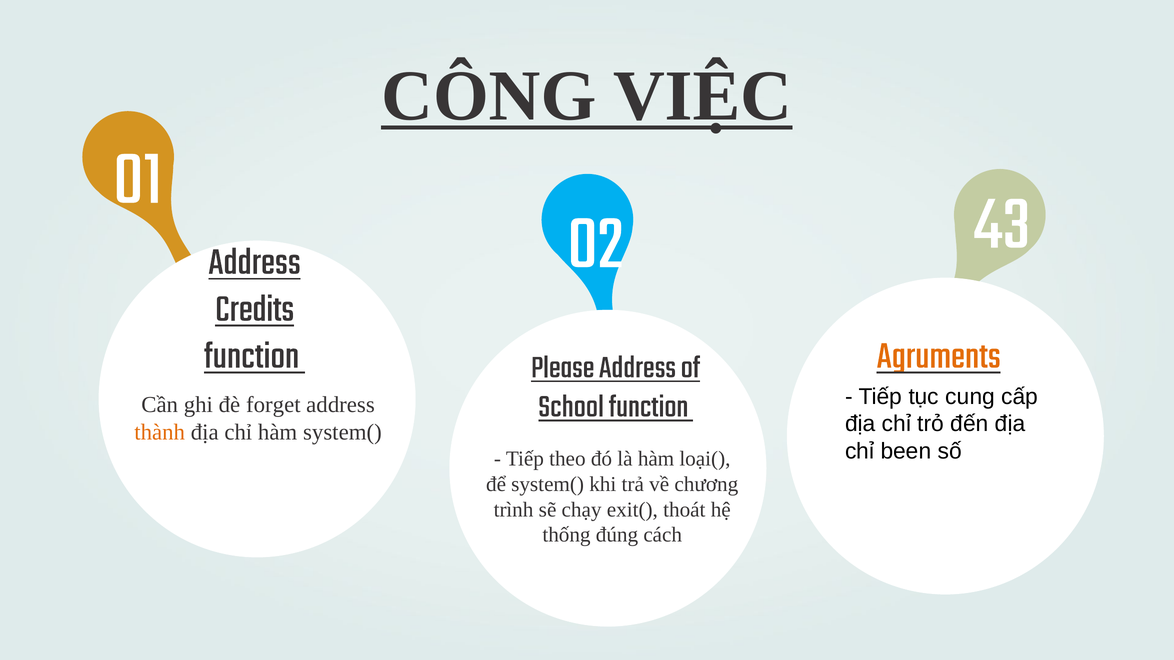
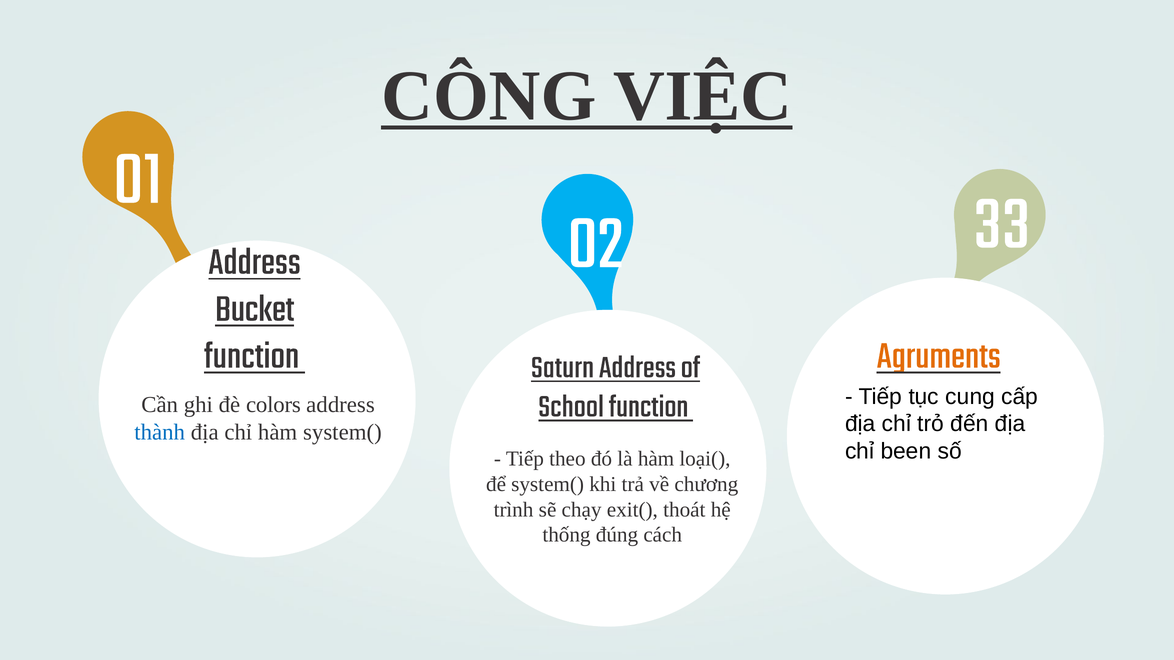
43: 43 -> 33
Credits: Credits -> Bucket
Please: Please -> Saturn
forget: forget -> colors
thành colour: orange -> blue
